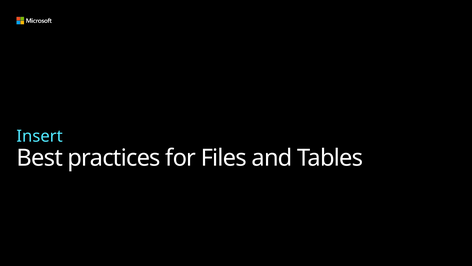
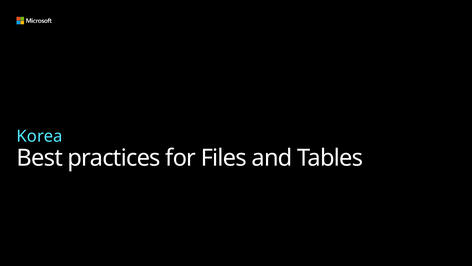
Insert: Insert -> Korea
